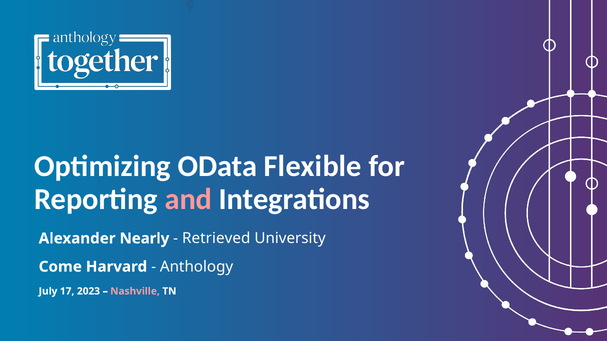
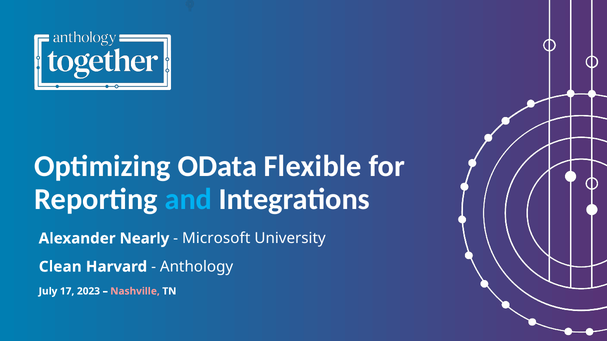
and colour: pink -> light blue
Retrieved: Retrieved -> Microsoft
Come: Come -> Clean
